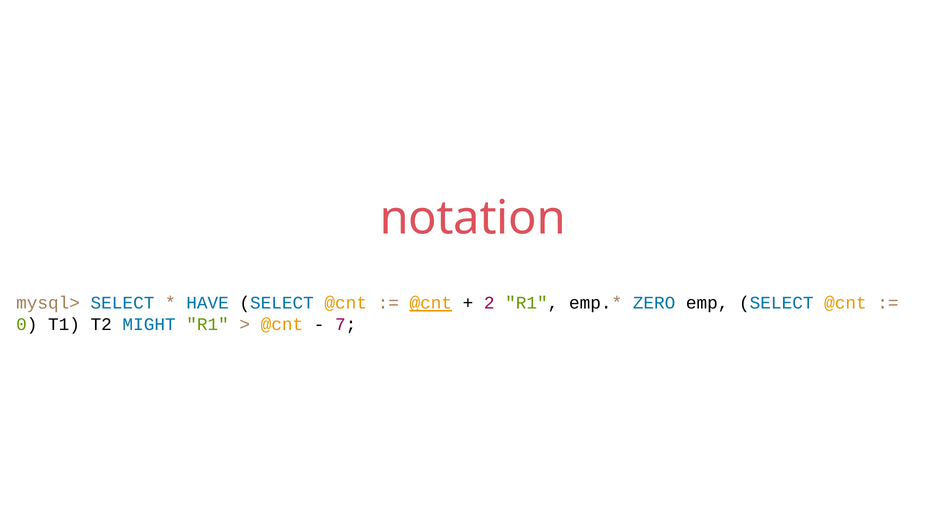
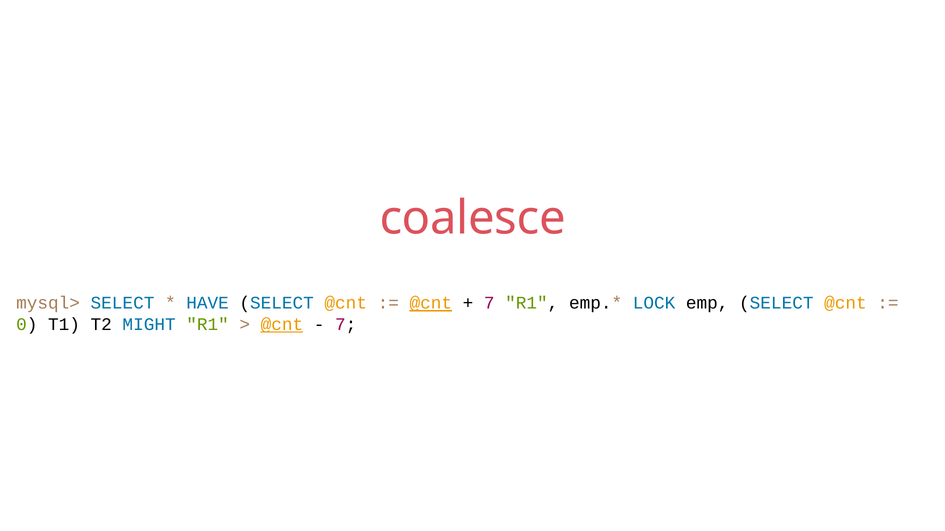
notation: notation -> coalesce
2 at (489, 303): 2 -> 7
ZERO: ZERO -> LOCK
@cnt at (282, 325) underline: none -> present
